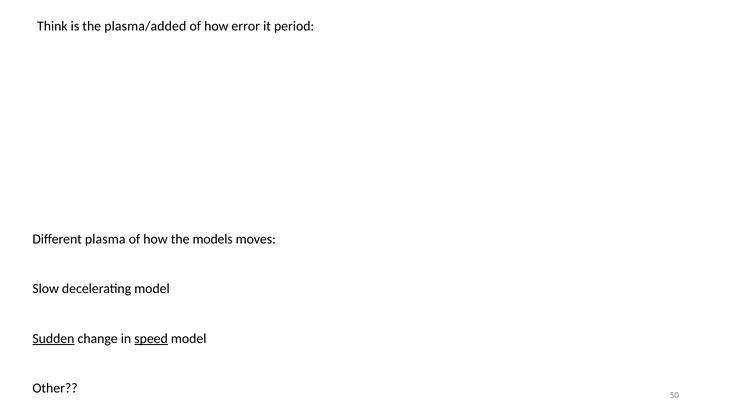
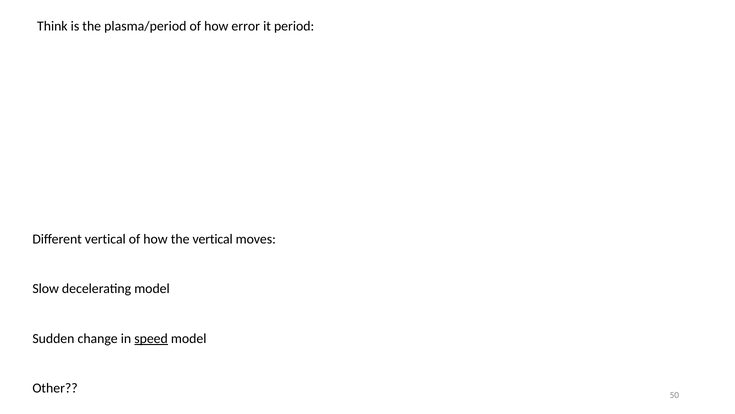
plasma/added: plasma/added -> plasma/period
Different plasma: plasma -> vertical
the models: models -> vertical
Sudden underline: present -> none
